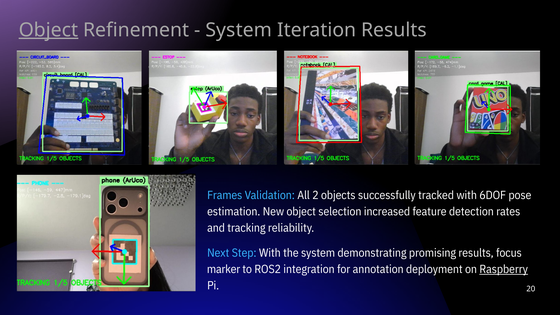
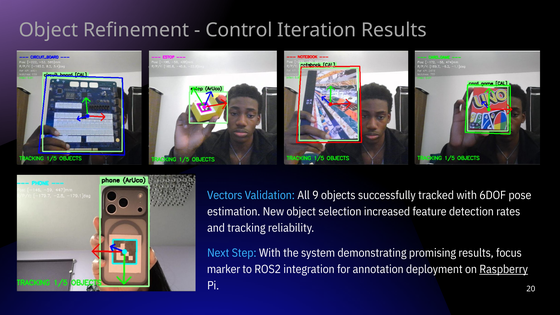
Object at (48, 30) underline: present -> none
System at (239, 30): System -> Control
Frames: Frames -> Vectors
2: 2 -> 9
